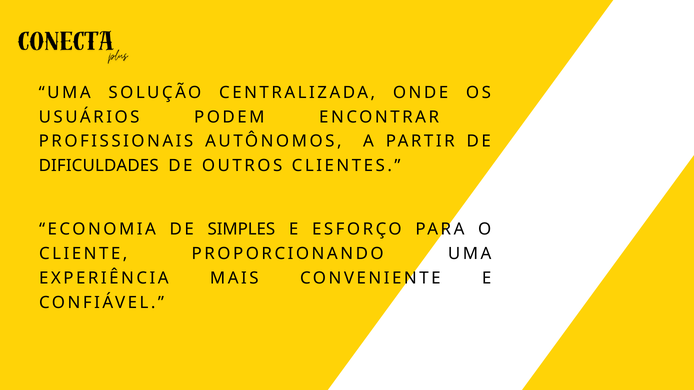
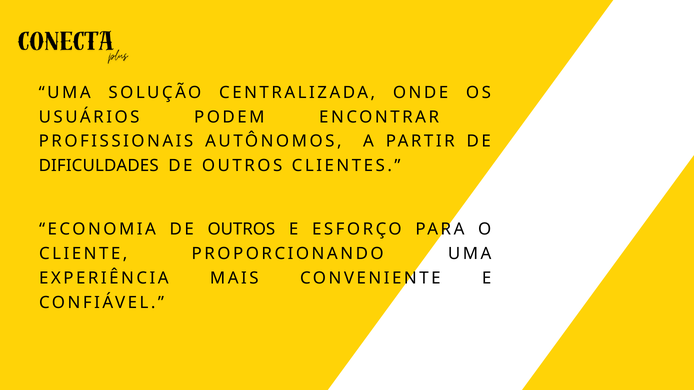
ECONOMIA DE SIMPLES: SIMPLES -> OUTROS
